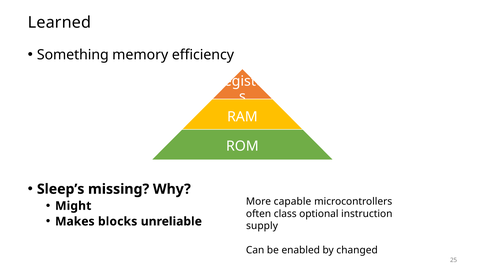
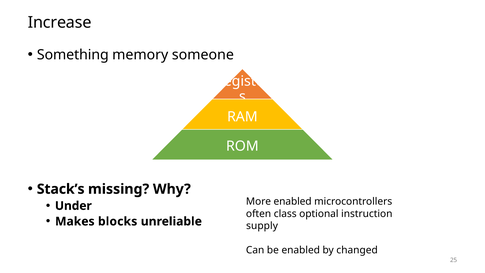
Learned: Learned -> Increase
efficiency: efficiency -> someone
Sleep’s: Sleep’s -> Stack’s
More capable: capable -> enabled
Might: Might -> Under
